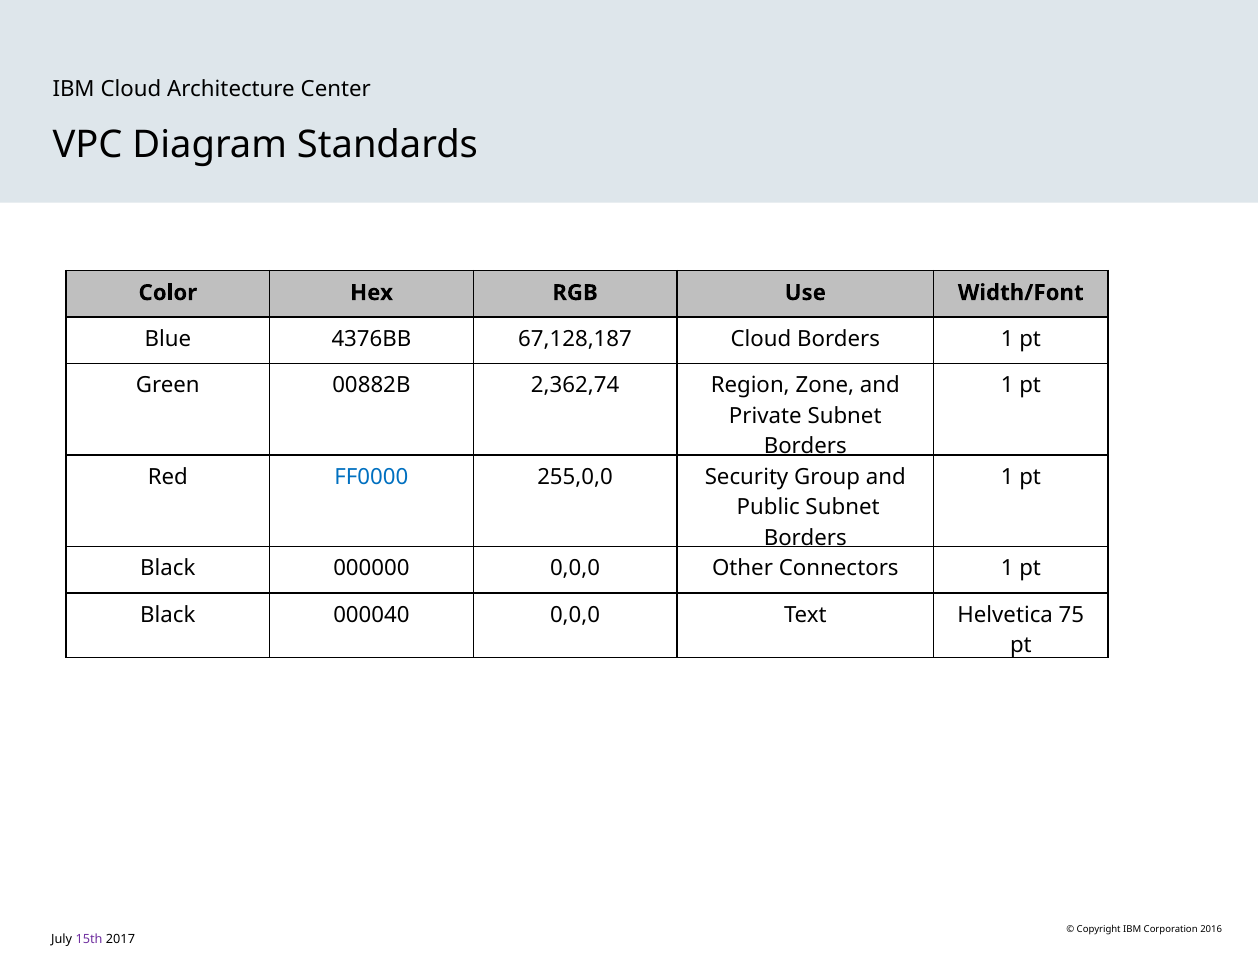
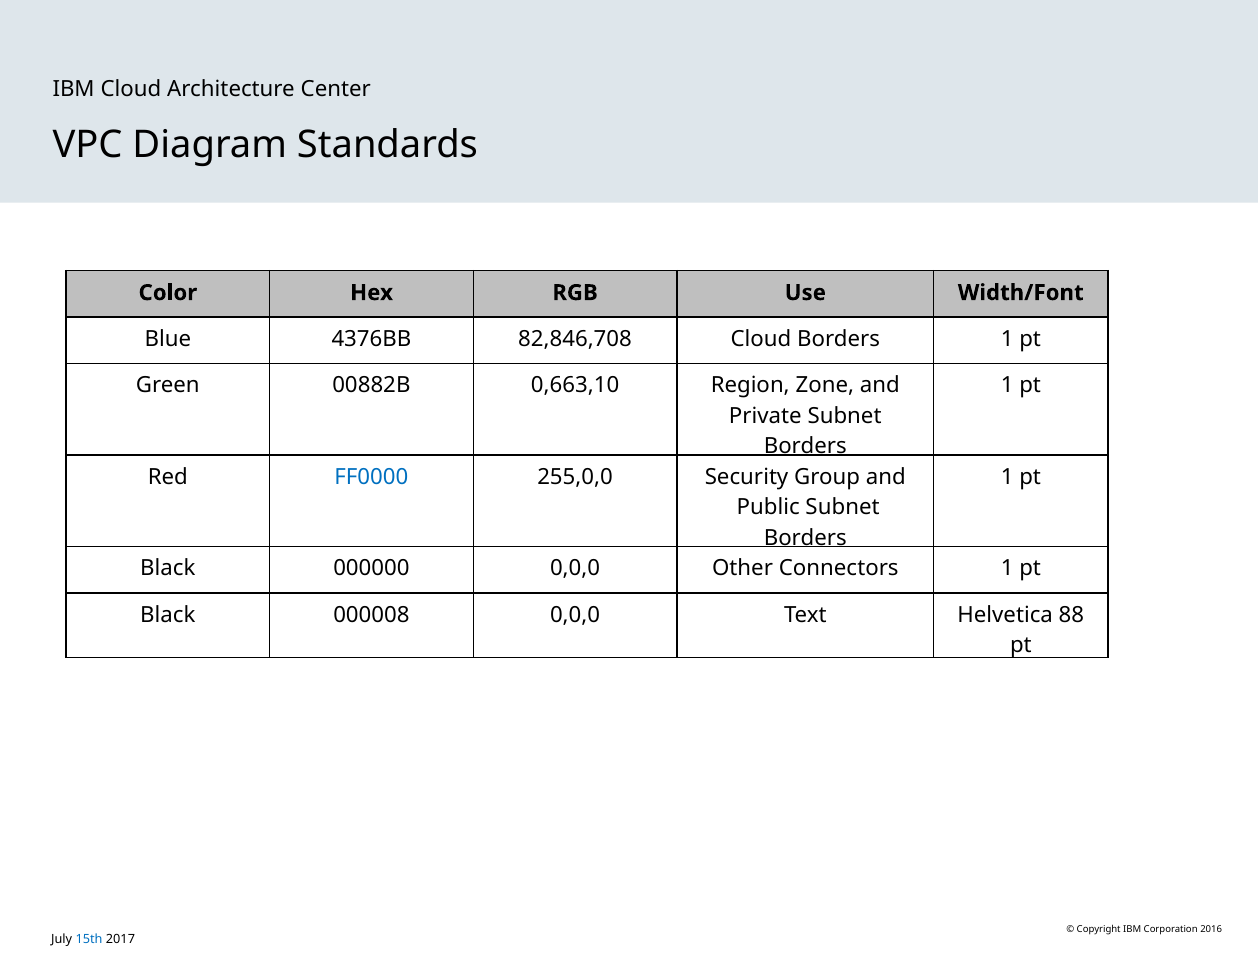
67,128,187: 67,128,187 -> 82,846,708
2,362,74: 2,362,74 -> 0,663,10
000040: 000040 -> 000008
75: 75 -> 88
15th colour: purple -> blue
